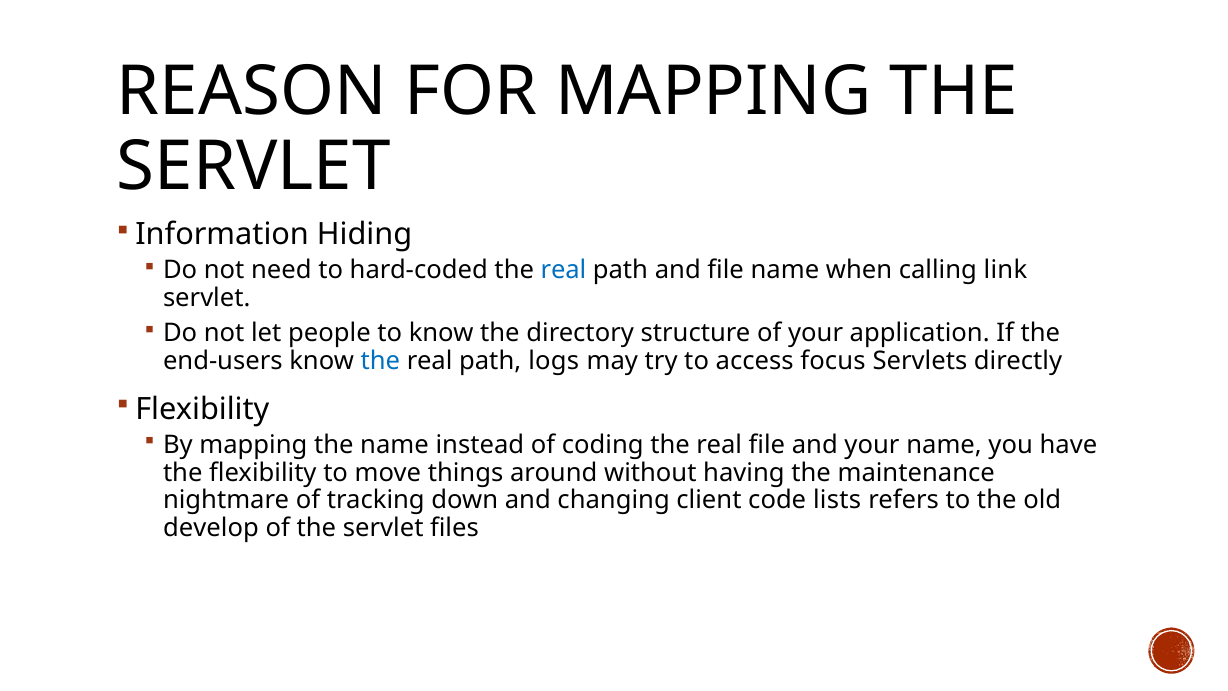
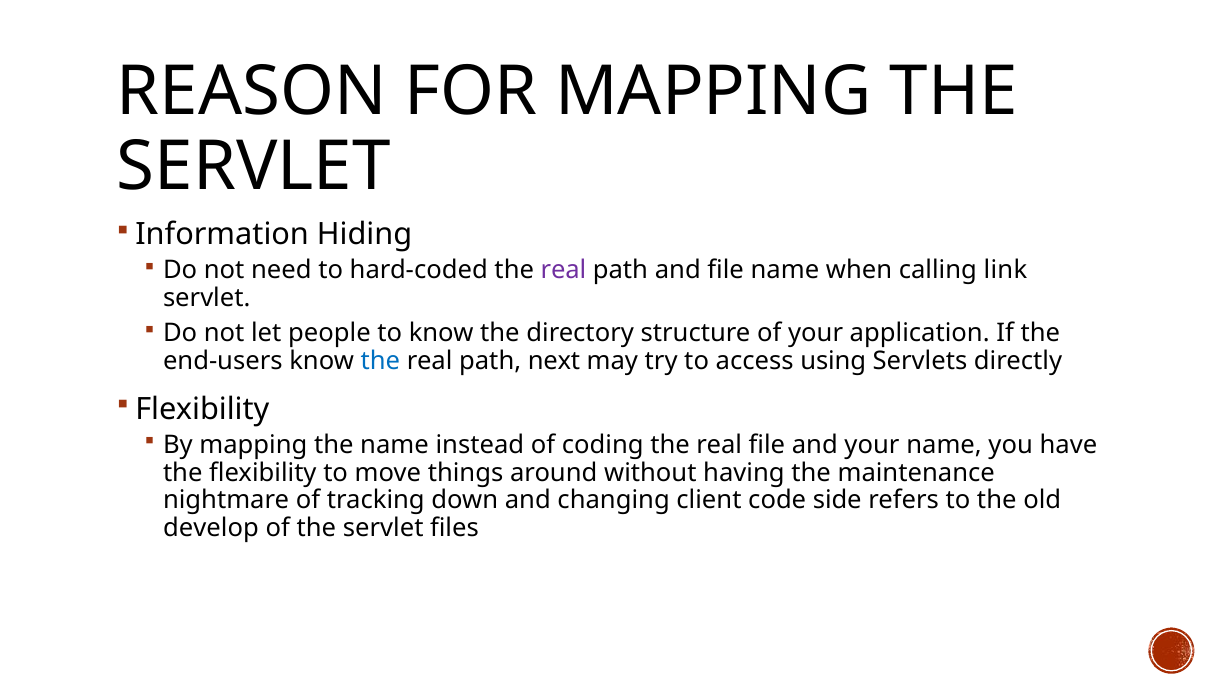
real at (564, 270) colour: blue -> purple
logs: logs -> next
focus: focus -> using
lists: lists -> side
